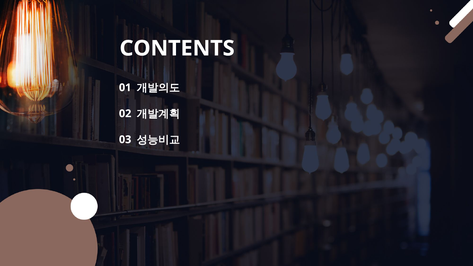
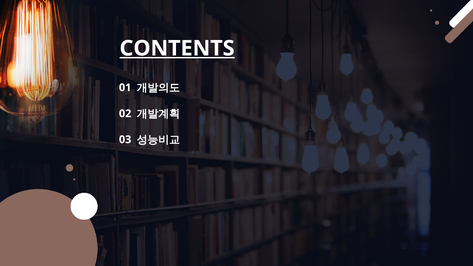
CONTENTS underline: none -> present
